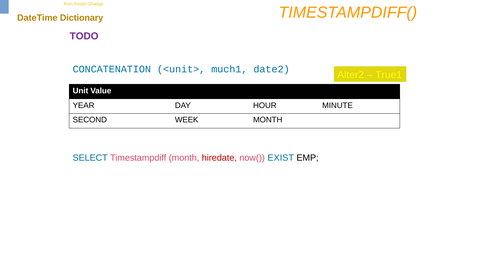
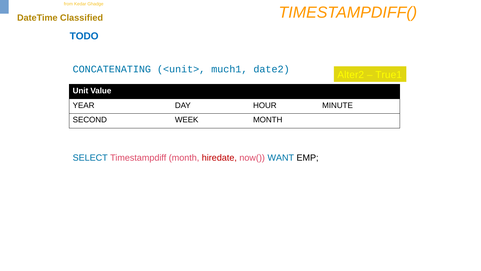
Dictionary: Dictionary -> Classified
TODO colour: purple -> blue
CONCATENATION: CONCATENATION -> CONCATENATING
EXIST: EXIST -> WANT
